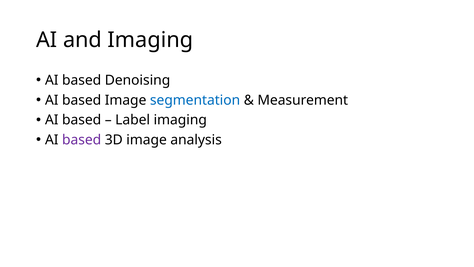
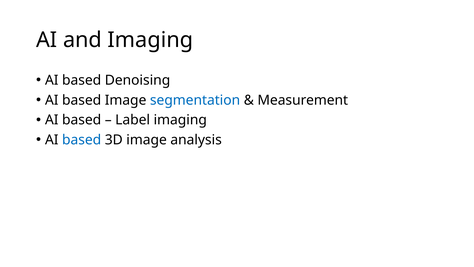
based at (82, 140) colour: purple -> blue
